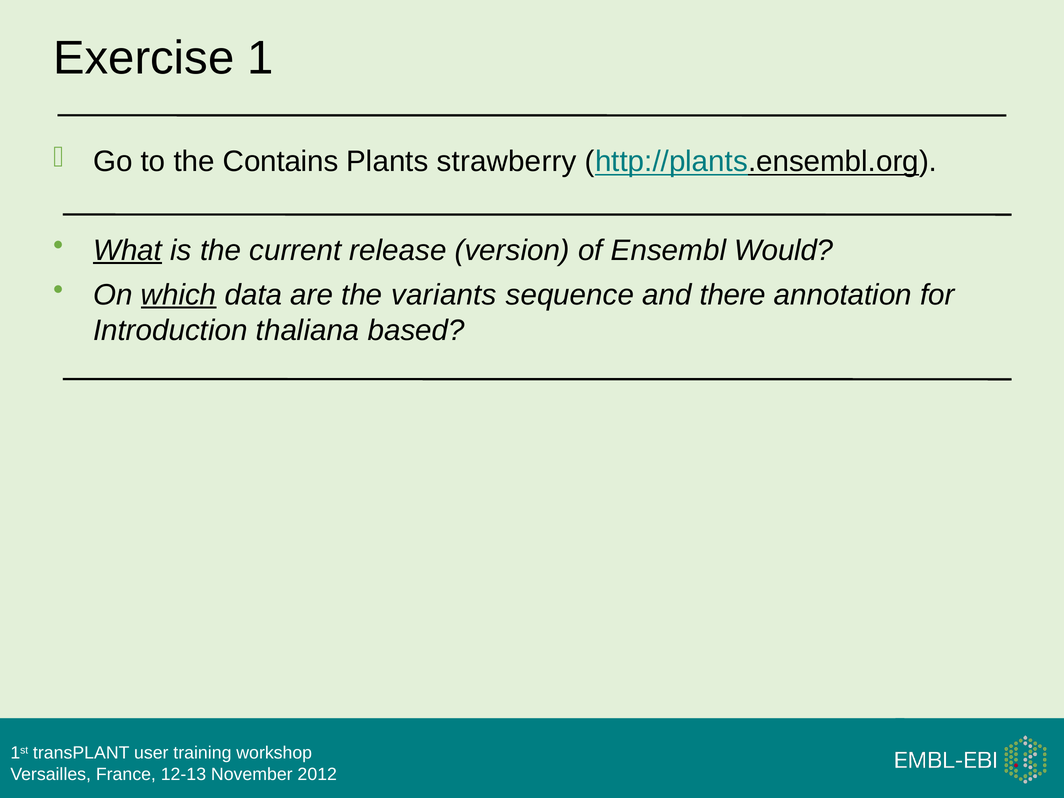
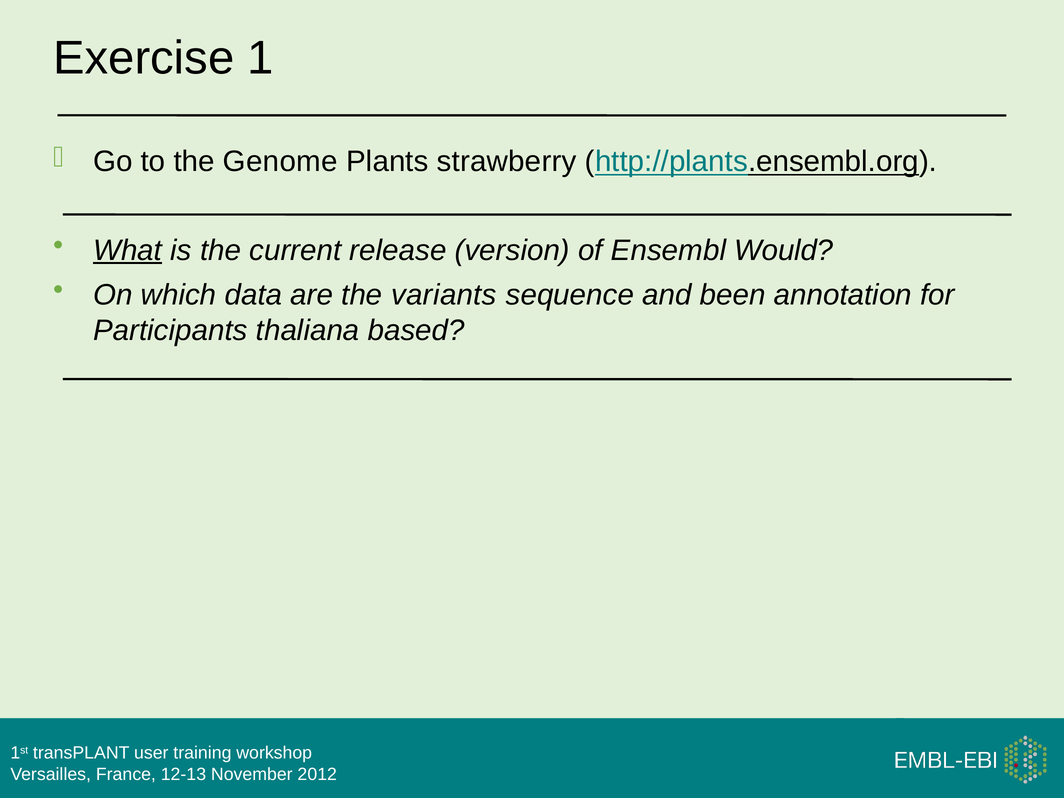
Contains: Contains -> Genome
which underline: present -> none
there: there -> been
Introduction: Introduction -> Participants
